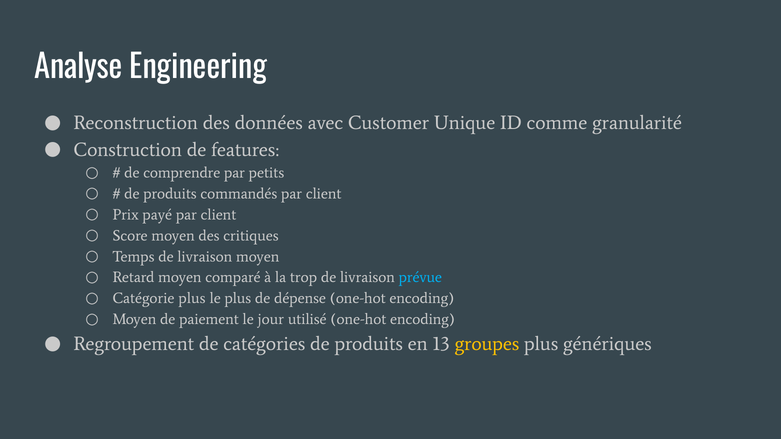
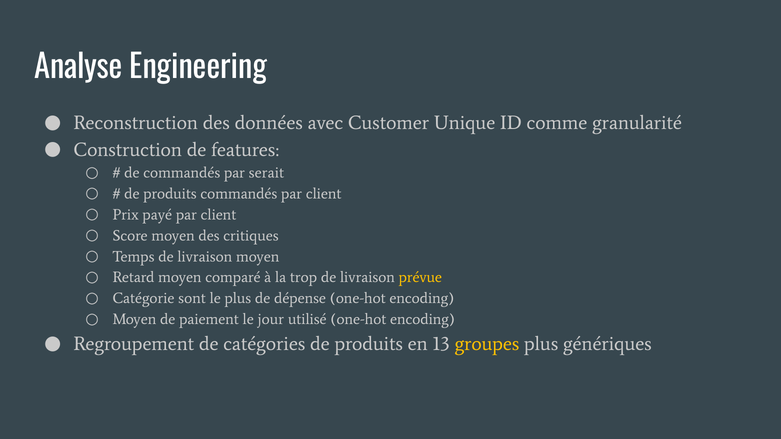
de comprendre: comprendre -> commandés
petits: petits -> serait
prévue colour: light blue -> yellow
Catégorie plus: plus -> sont
